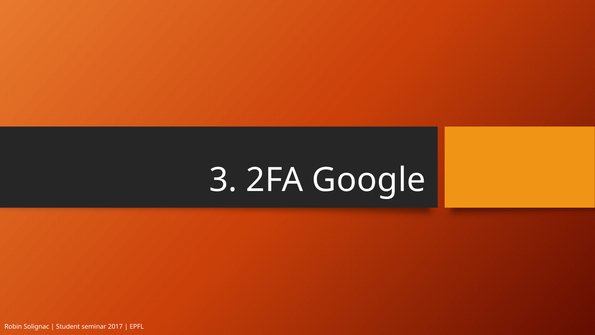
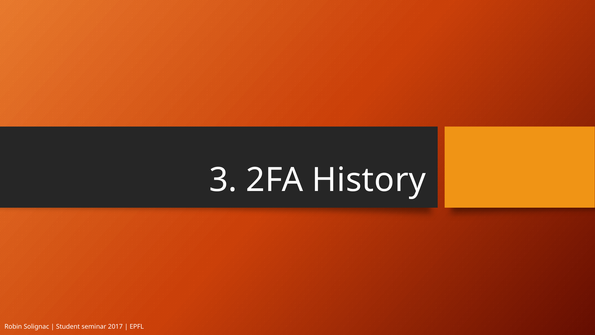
Google: Google -> History
